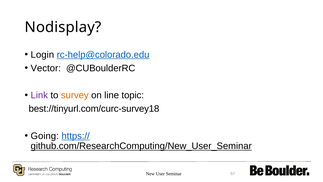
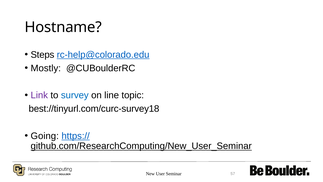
Nodisplay: Nodisplay -> Hostname
Login: Login -> Steps
Vector: Vector -> Mostly
survey colour: orange -> blue
